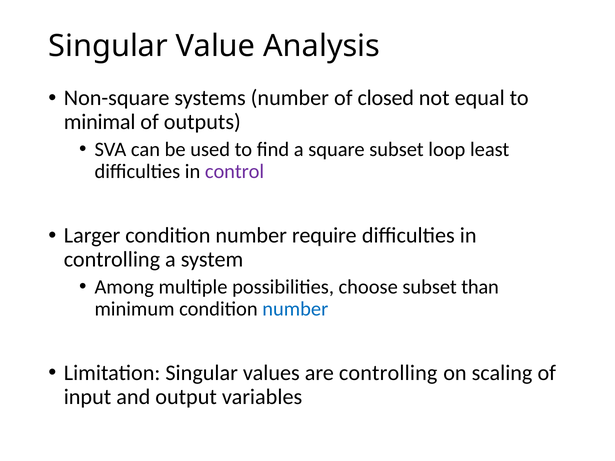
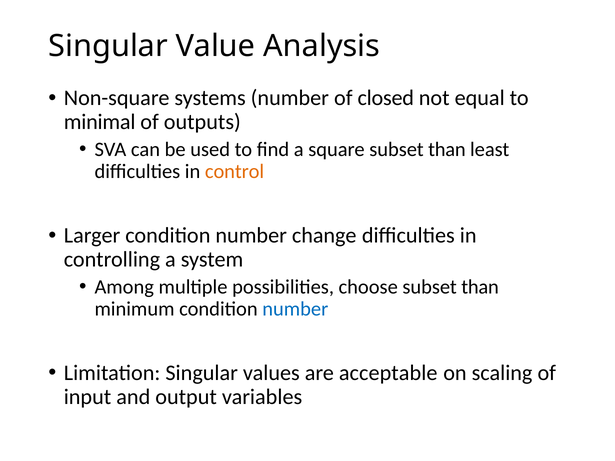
square subset loop: loop -> than
control colour: purple -> orange
require: require -> change
are controlling: controlling -> acceptable
